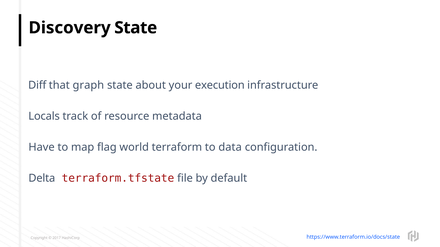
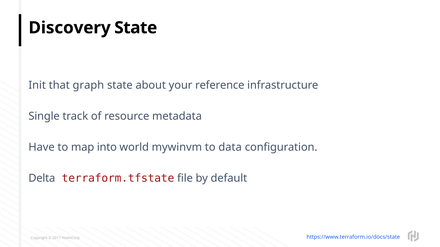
Diff: Diff -> Init
execution: execution -> reference
Locals: Locals -> Single
flag: flag -> into
terraform: terraform -> mywinvm
